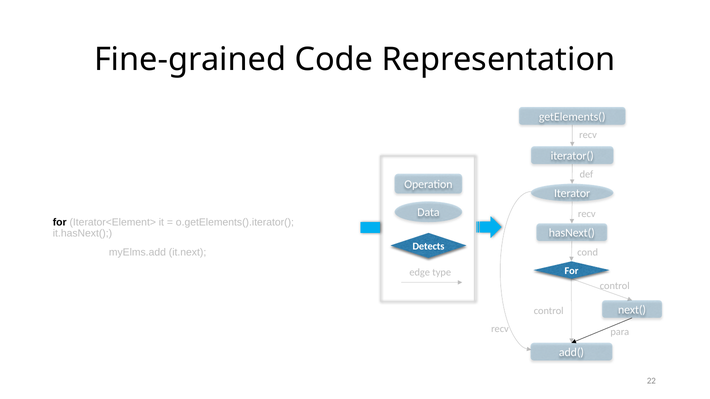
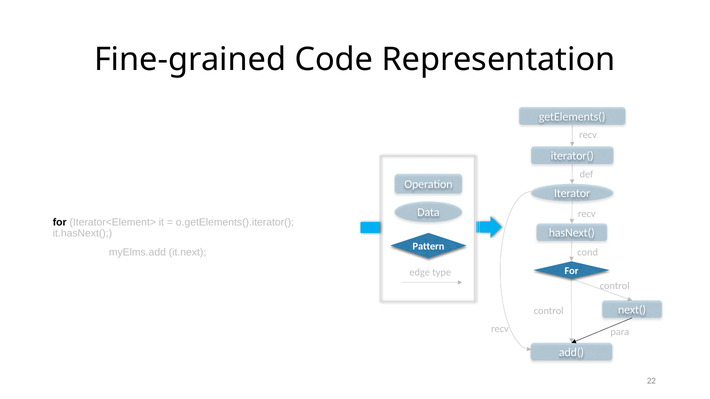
Detects: Detects -> Pattern
